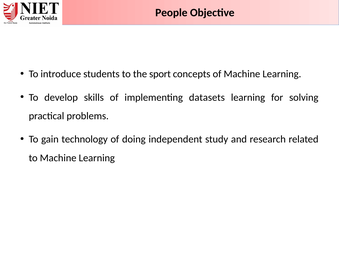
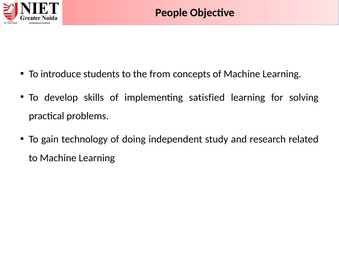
sport: sport -> from
datasets: datasets -> satisfied
